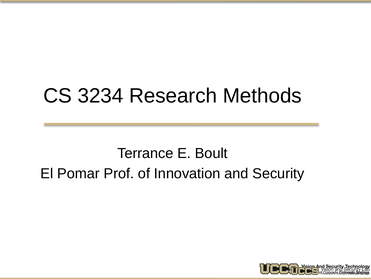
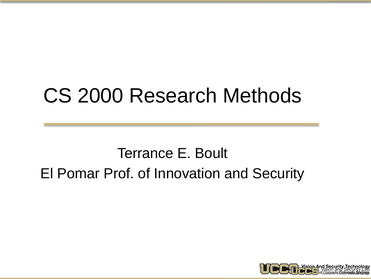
3234: 3234 -> 2000
